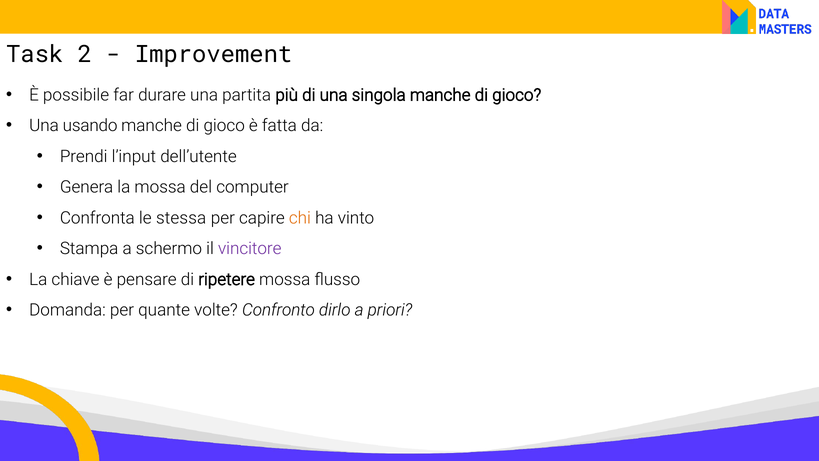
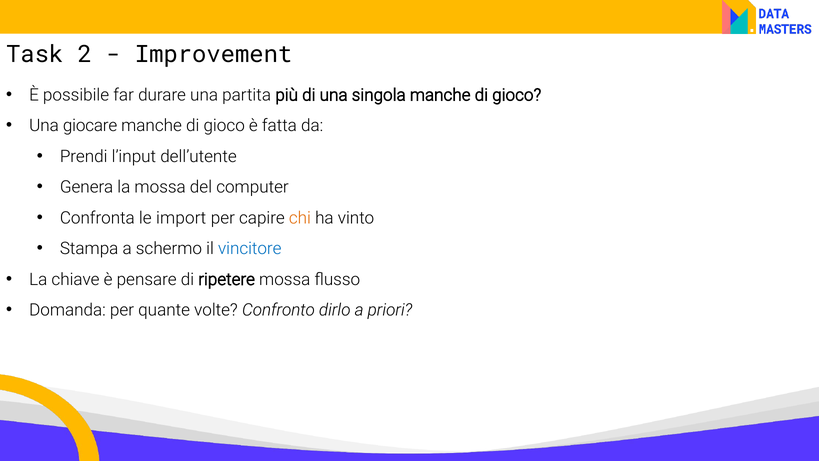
usando: usando -> giocare
stessa: stessa -> import
vincitore colour: purple -> blue
